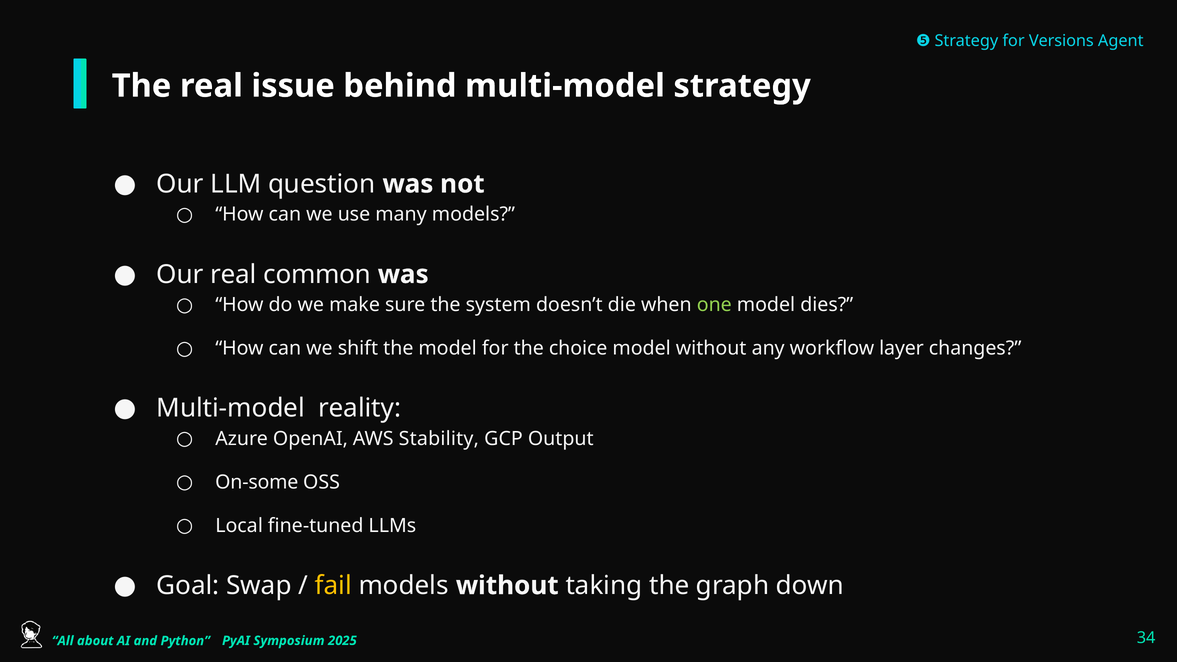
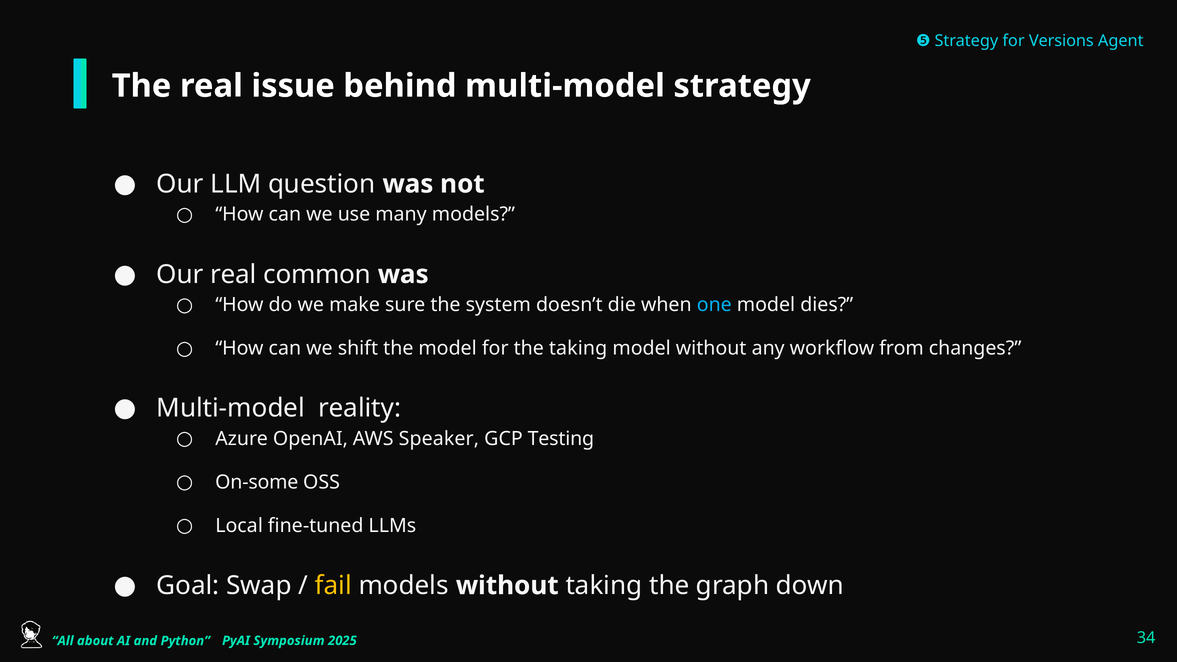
one colour: light green -> light blue
the choice: choice -> taking
layer: layer -> from
Stability: Stability -> Speaker
Output: Output -> Testing
